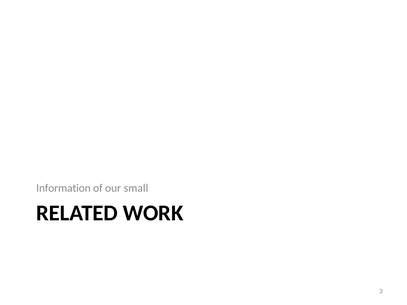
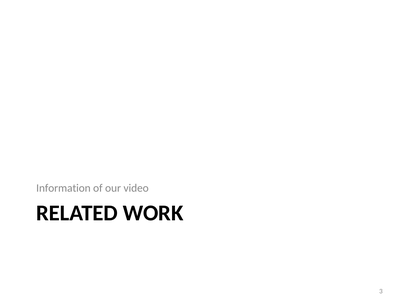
small: small -> video
